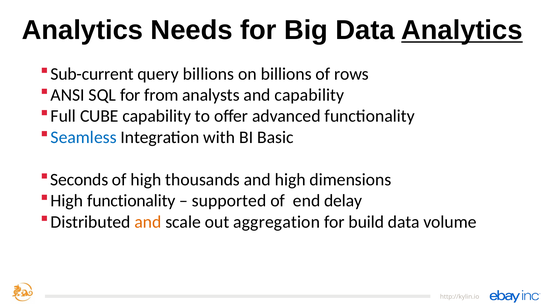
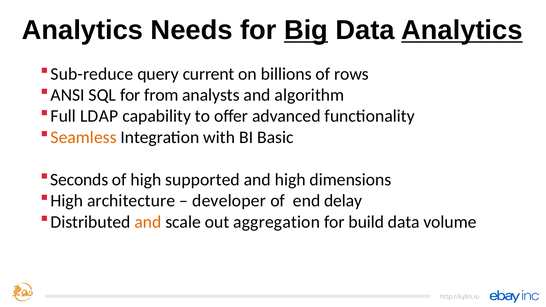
Big underline: none -> present
Sub-current: Sub-current -> Sub-reduce
query billions: billions -> current
and capability: capability -> algorithm
CUBE: CUBE -> LDAP
Seamless colour: blue -> orange
thousands: thousands -> supported
High functionality: functionality -> architecture
supported: supported -> developer
